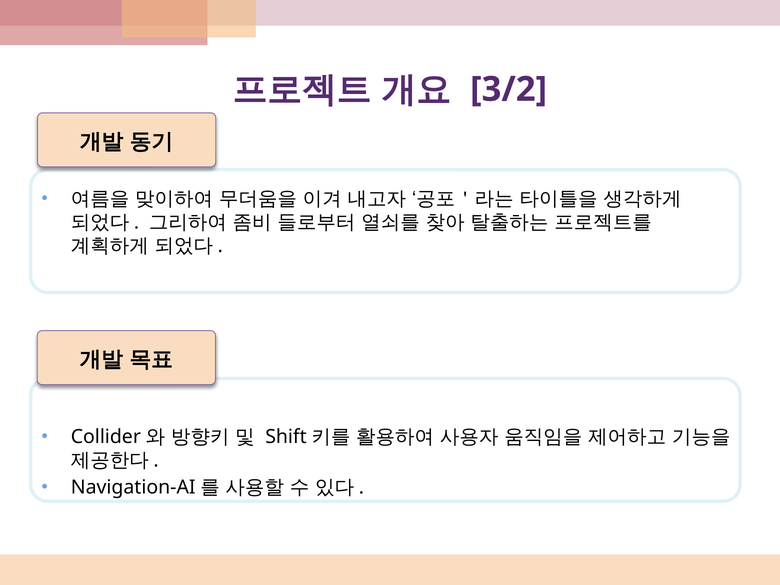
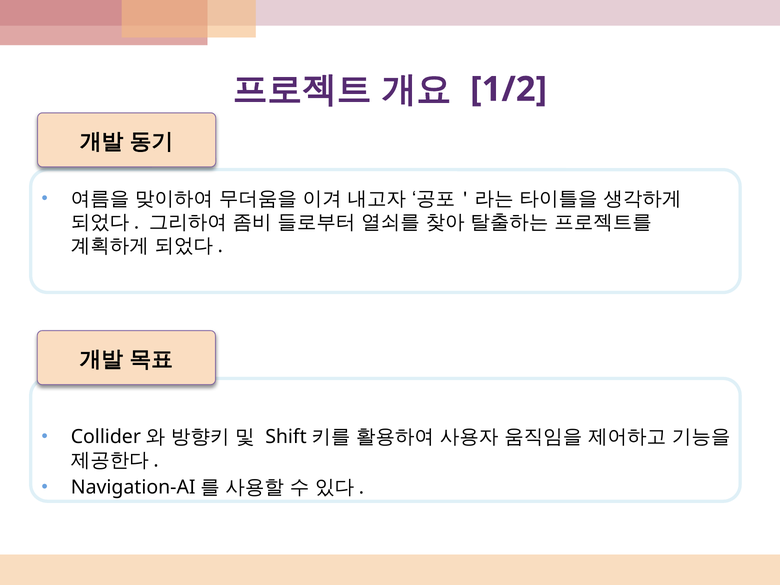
3/2: 3/2 -> 1/2
